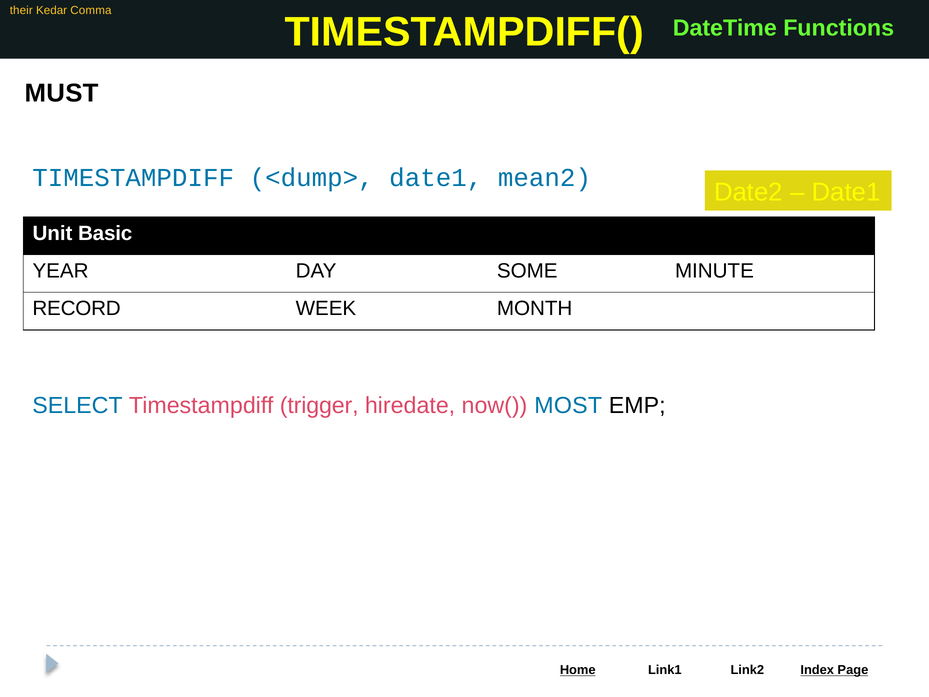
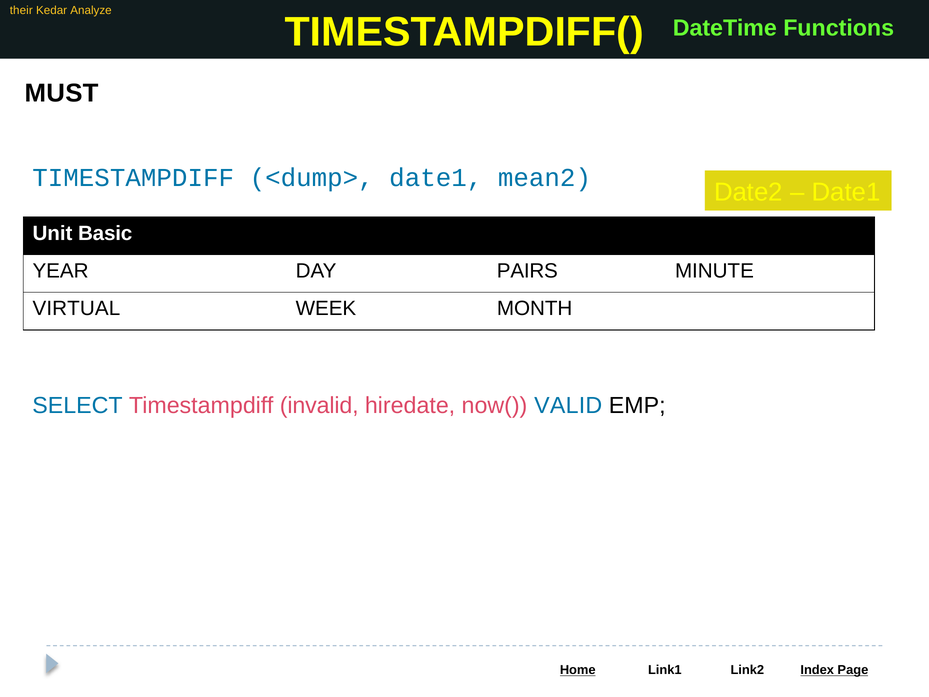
Comma: Comma -> Analyze
SOME: SOME -> PAIRS
RECORD: RECORD -> VIRTUAL
trigger: trigger -> invalid
MOST: MOST -> VALID
